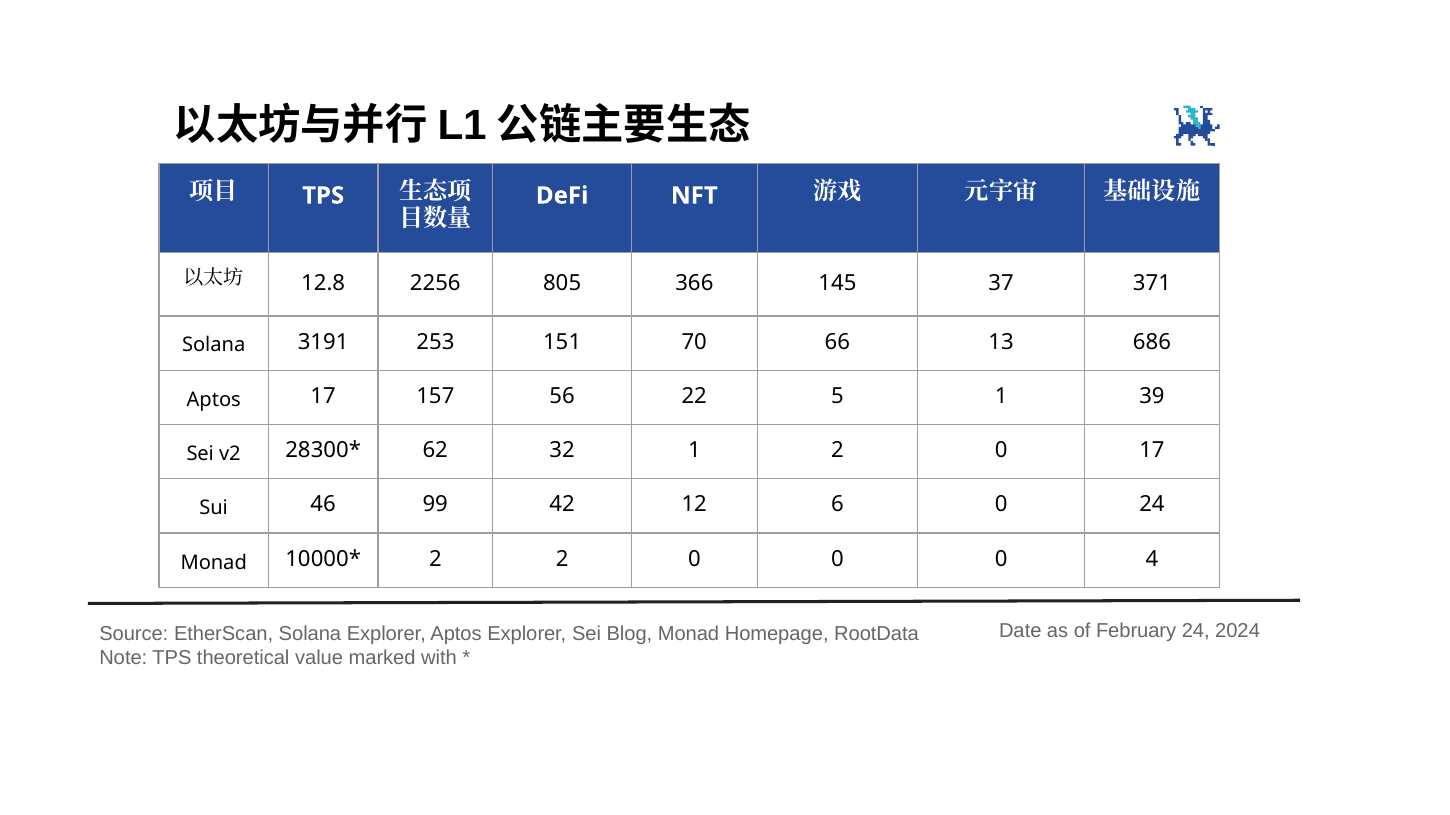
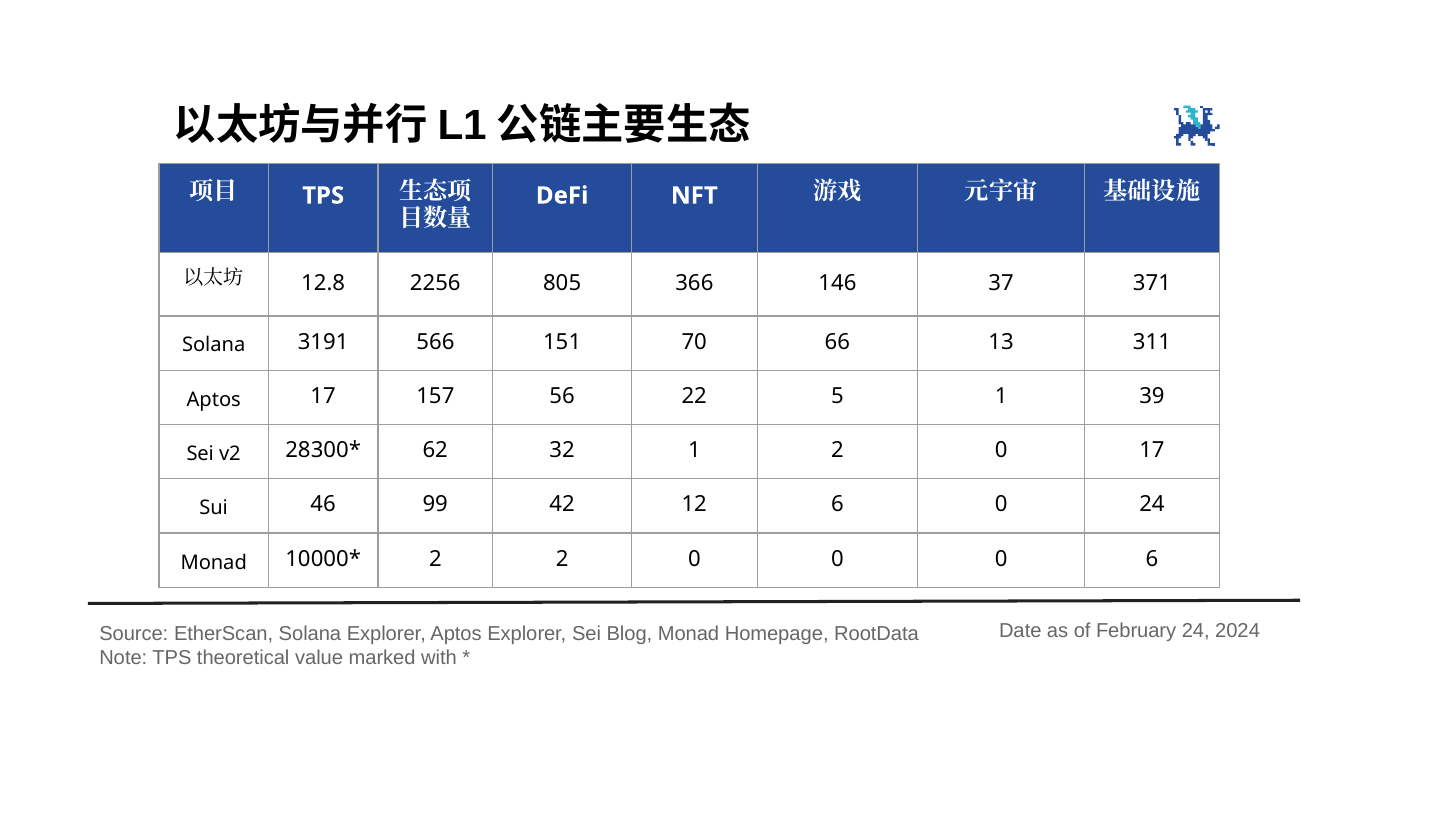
145: 145 -> 146
253: 253 -> 566
686: 686 -> 311
0 4: 4 -> 6
